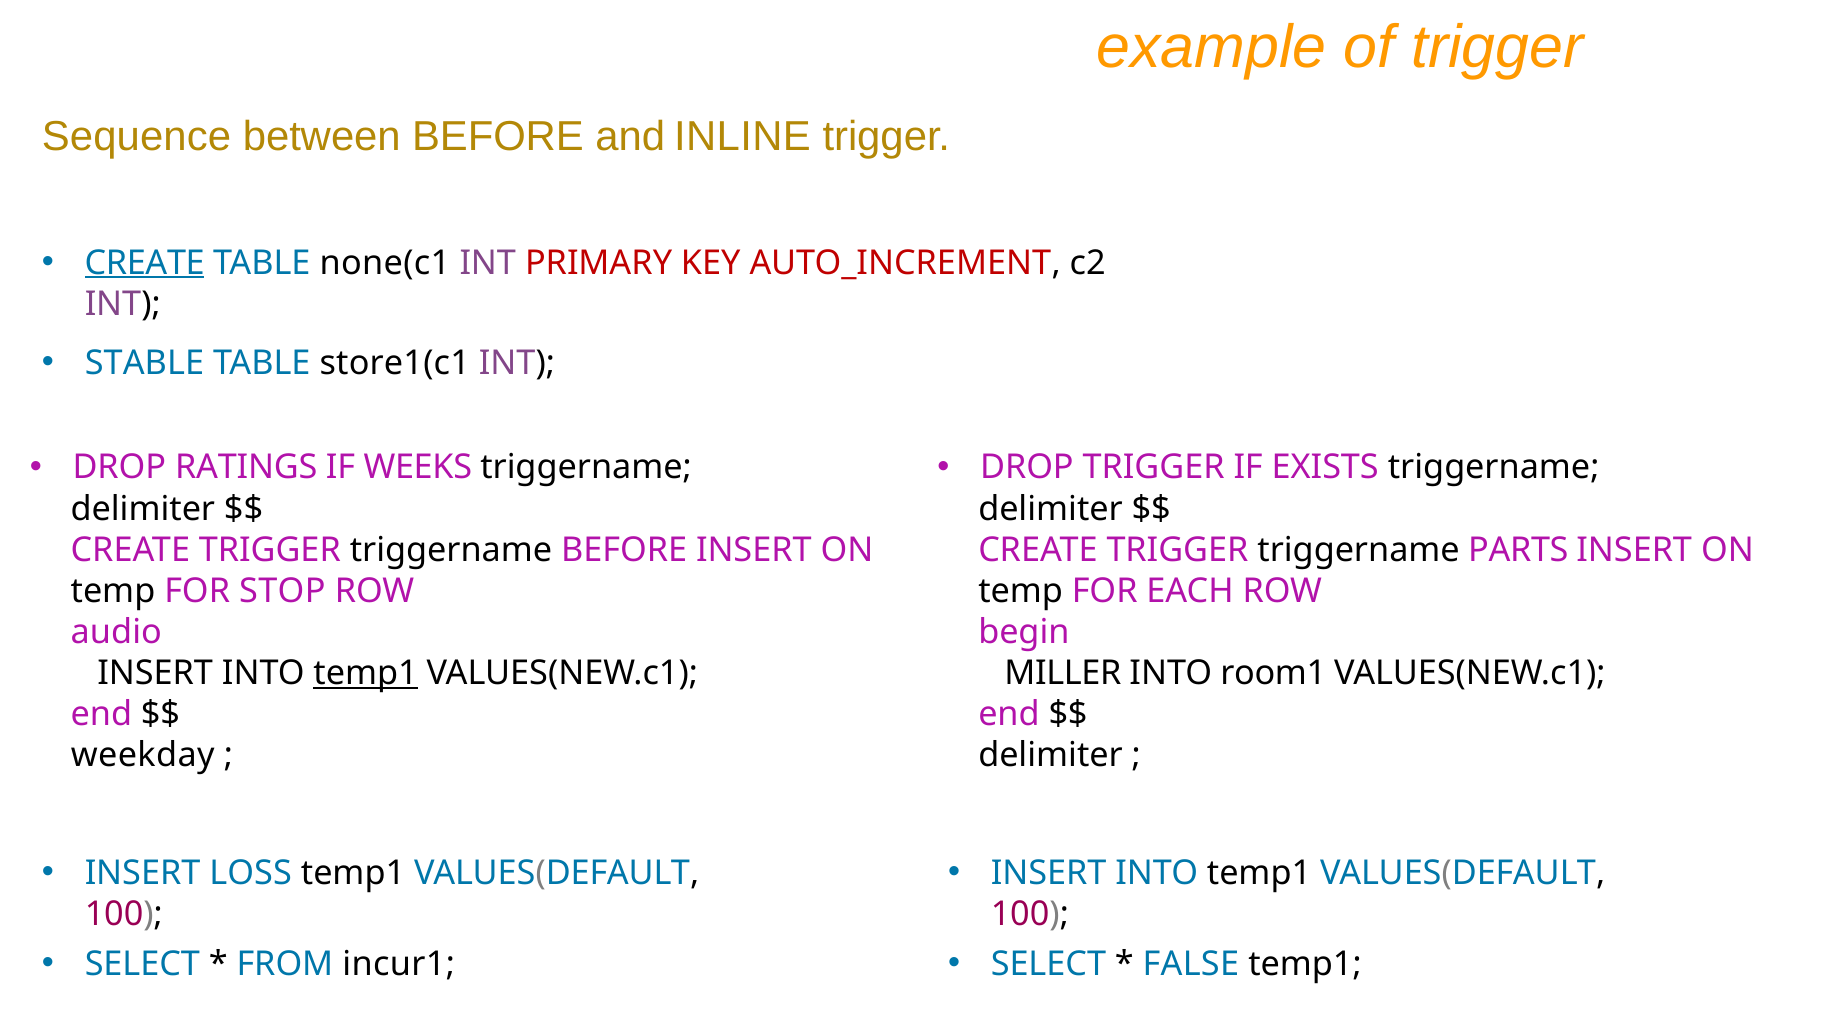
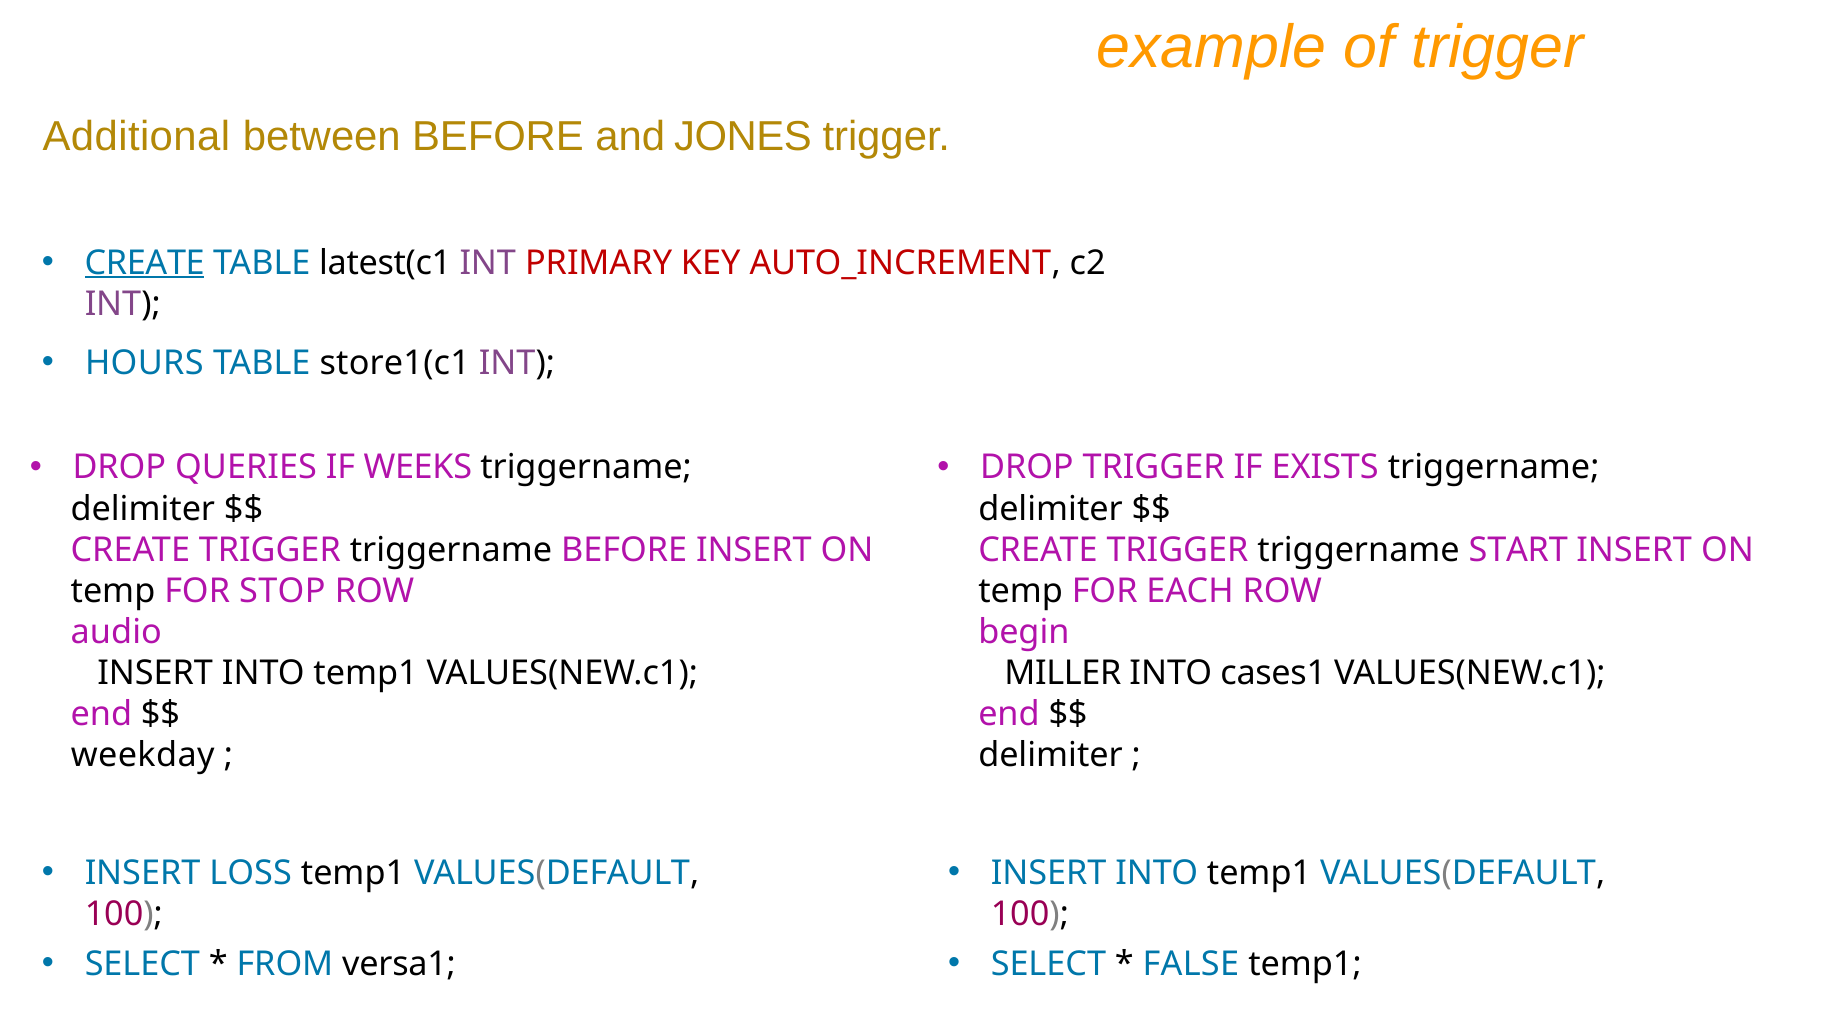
Sequence: Sequence -> Additional
INLINE: INLINE -> JONES
none(c1: none(c1 -> latest(c1
STABLE: STABLE -> HOURS
RATINGS: RATINGS -> QUERIES
PARTS: PARTS -> START
temp1 at (366, 673) underline: present -> none
room1: room1 -> cases1
incur1: incur1 -> versa1
